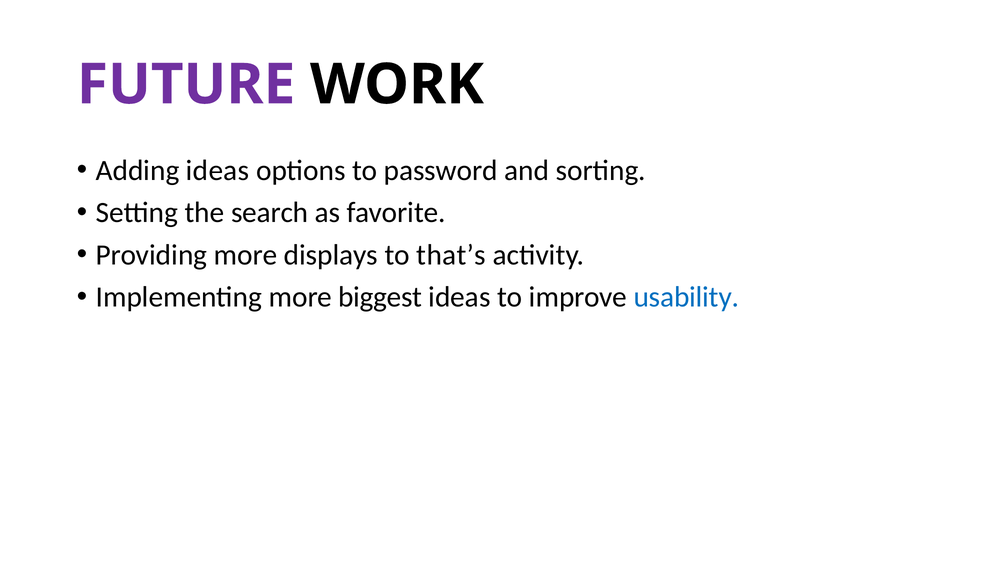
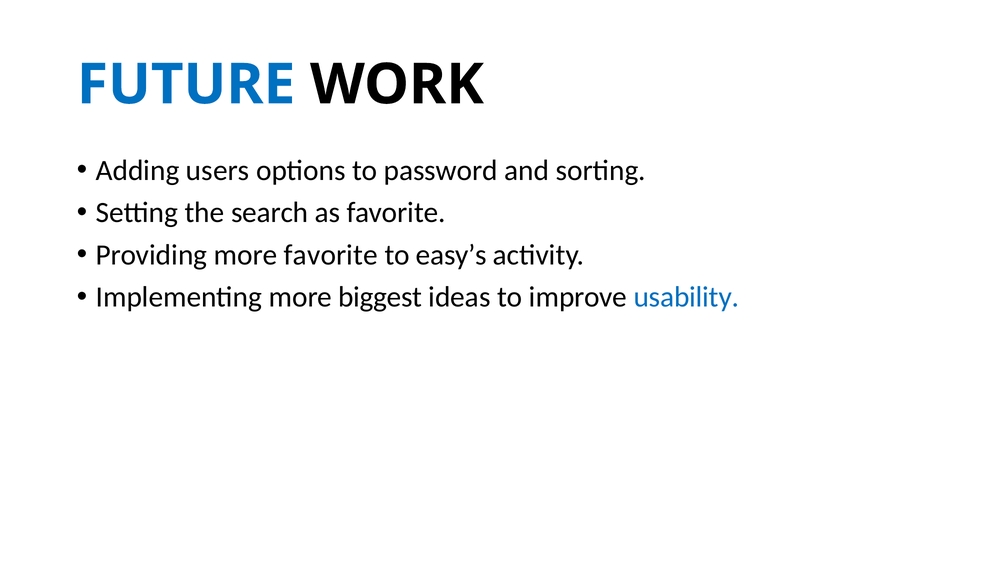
FUTURE colour: purple -> blue
Adding ideas: ideas -> users
more displays: displays -> favorite
that’s: that’s -> easy’s
